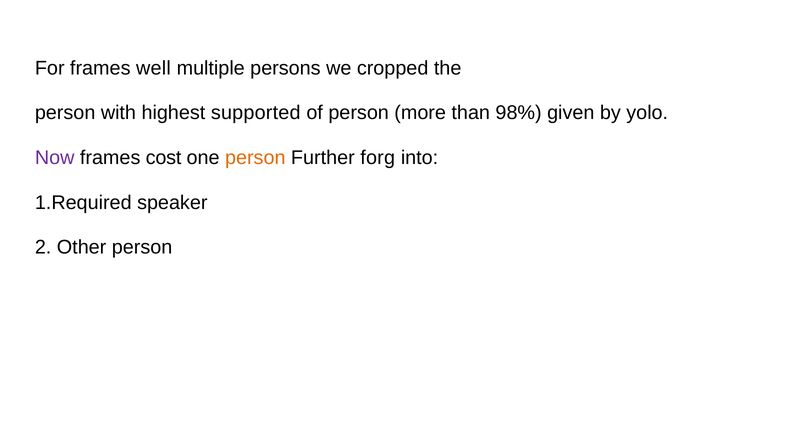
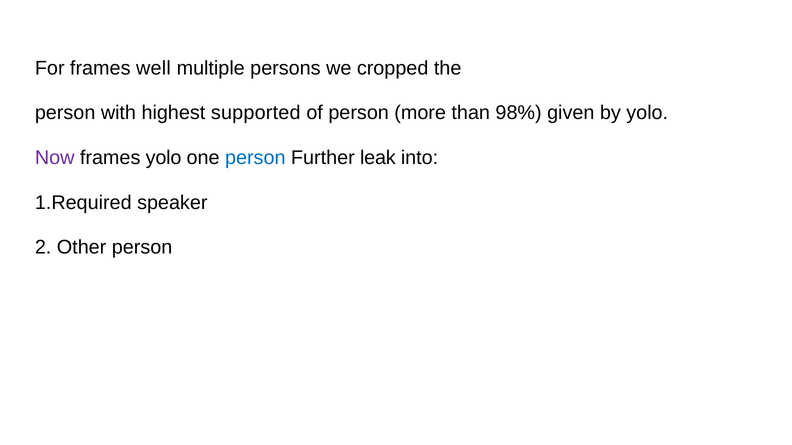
frames cost: cost -> yolo
person at (255, 158) colour: orange -> blue
forg: forg -> leak
